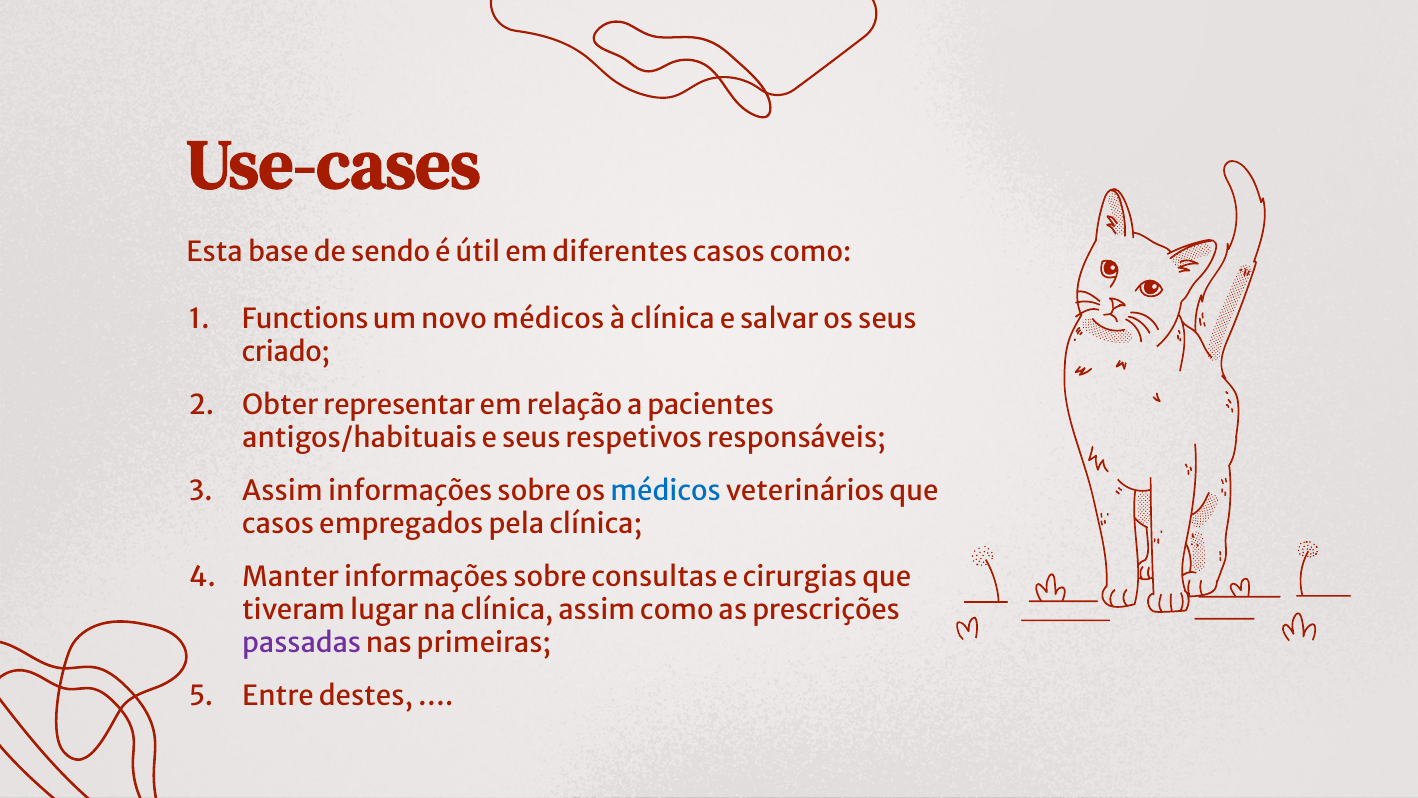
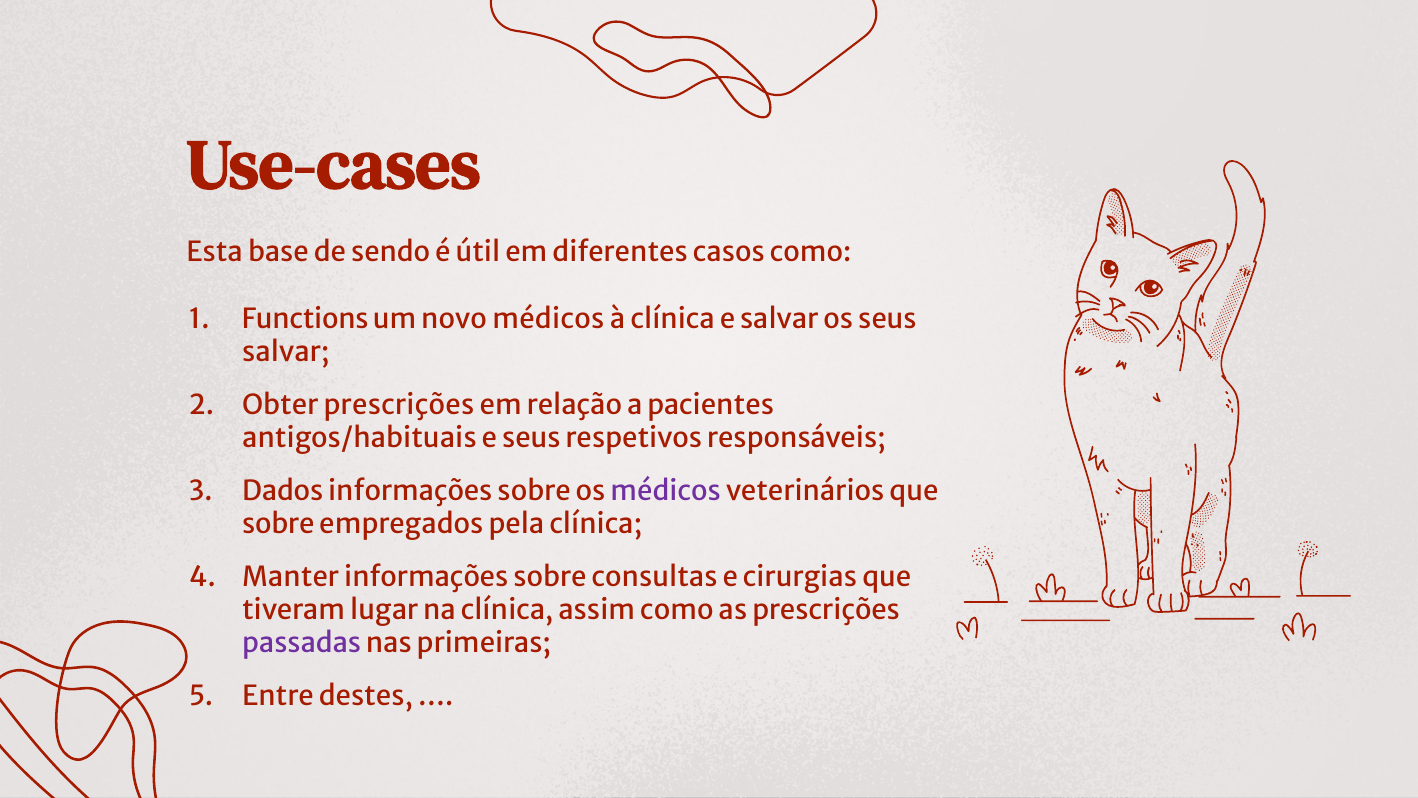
criado at (286, 352): criado -> salvar
Obter representar: representar -> prescrições
Assim at (283, 491): Assim -> Dados
médicos at (666, 491) colour: blue -> purple
casos at (278, 524): casos -> sobre
